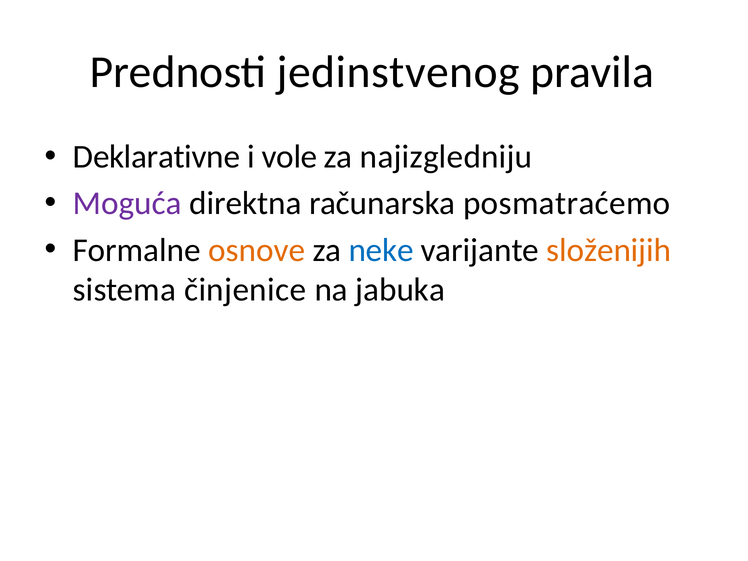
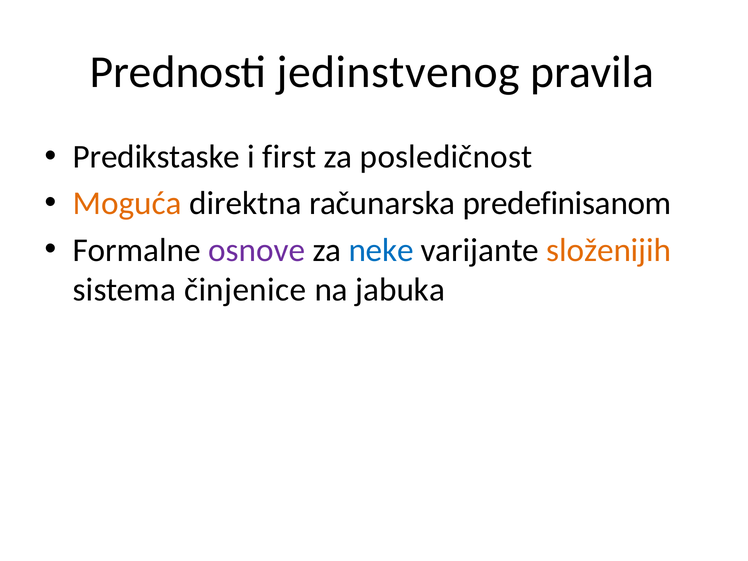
Deklarativne: Deklarativne -> Predikstaske
vole: vole -> first
najizgledniju: najizgledniju -> posledičnost
Moguća colour: purple -> orange
posmatraćemo: posmatraćemo -> predefinisanom
osnove colour: orange -> purple
